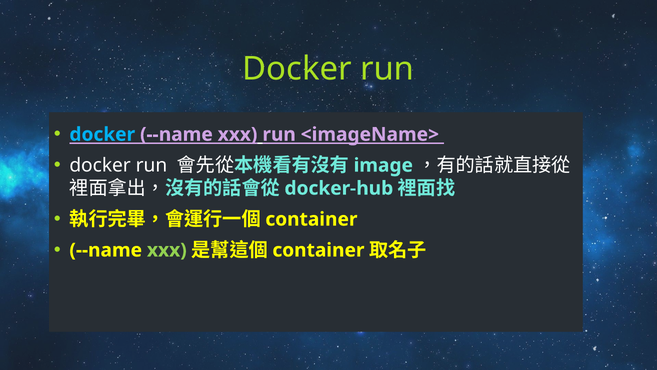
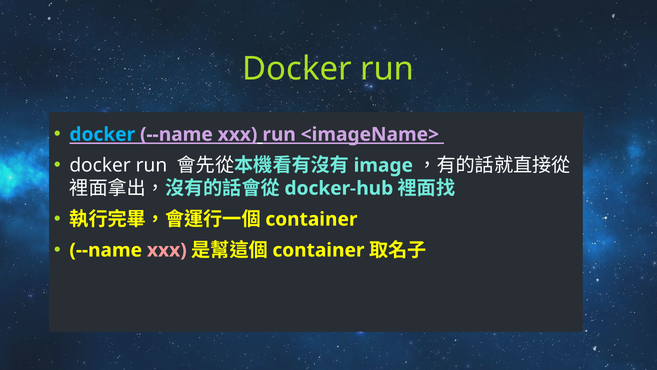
xxx at (167, 250) colour: light green -> pink
